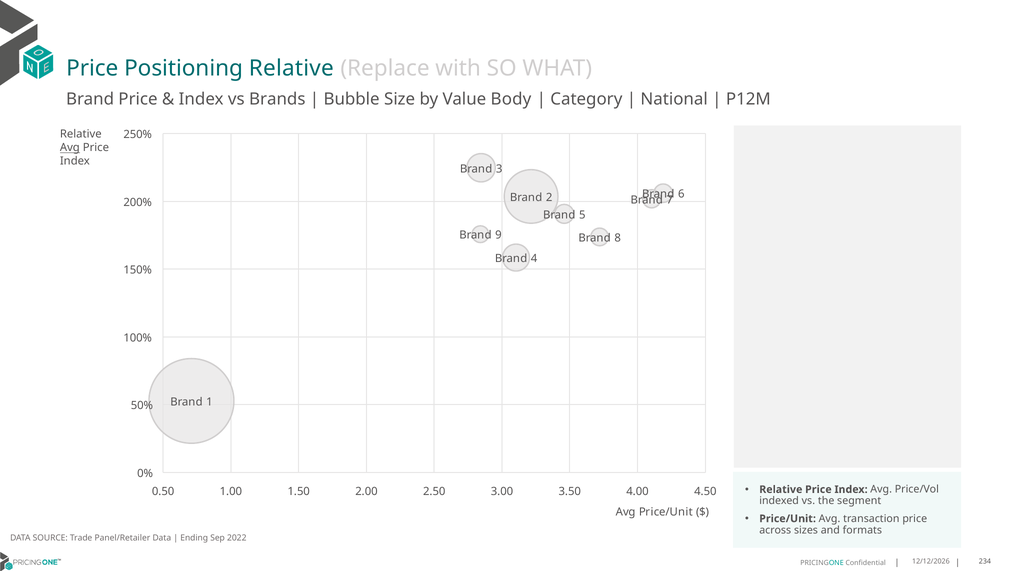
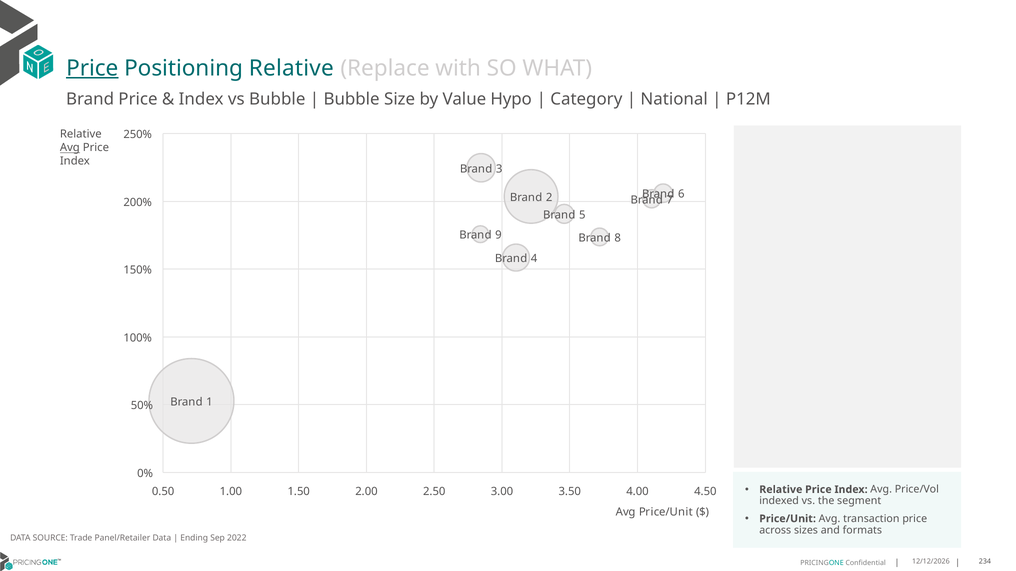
Price at (92, 68) underline: none -> present
vs Brands: Brands -> Bubble
Body: Body -> Hypo
